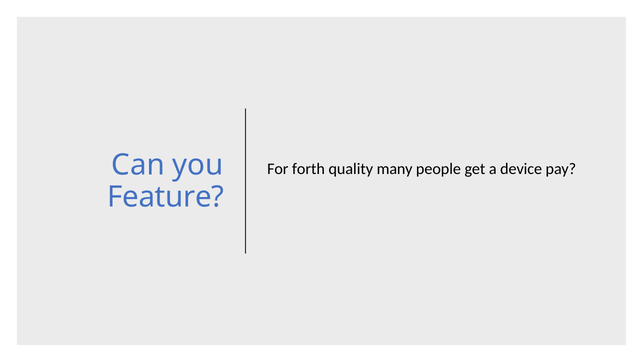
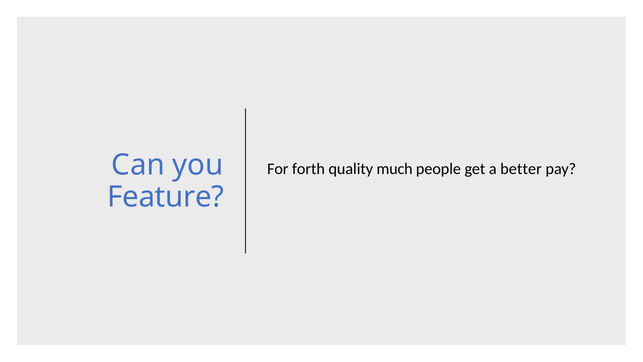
many: many -> much
device: device -> better
